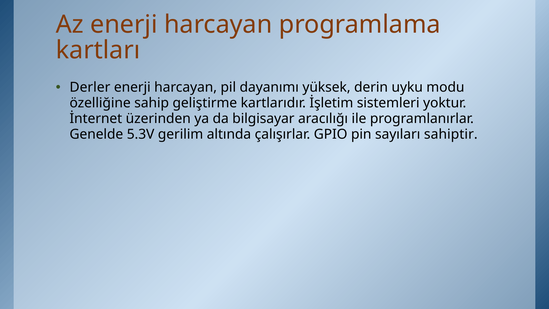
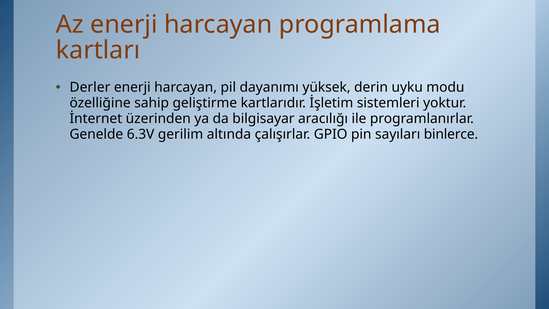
5.3V: 5.3V -> 6.3V
sahiptir: sahiptir -> binlerce
